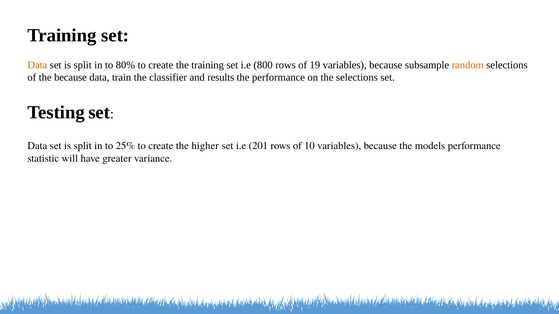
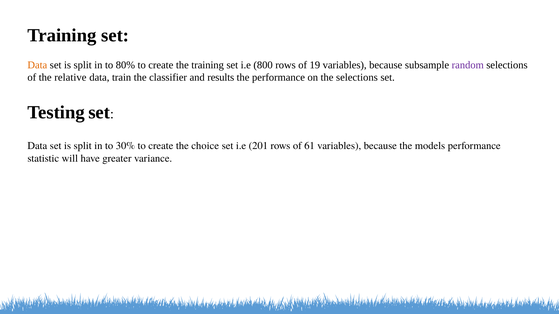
random colour: orange -> purple
the because: because -> relative
25%: 25% -> 30%
higher: higher -> choice
10: 10 -> 61
